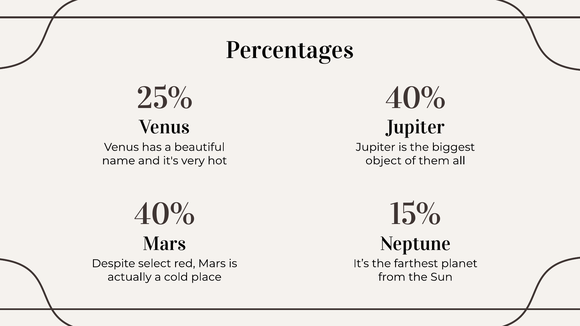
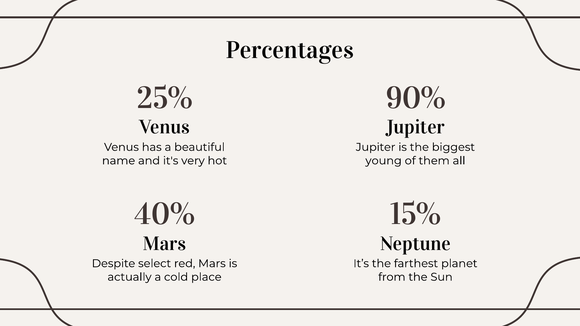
25% 40%: 40% -> 90%
object: object -> young
